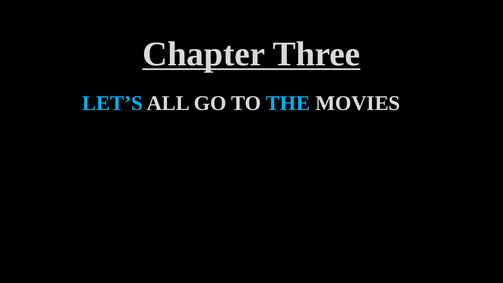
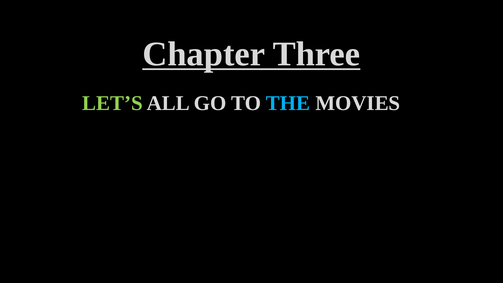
LET’S colour: light blue -> light green
